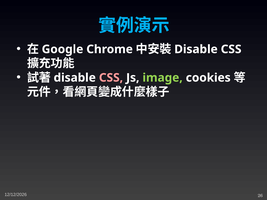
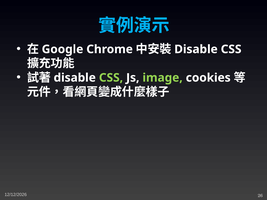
CSS at (111, 78) colour: pink -> light green
